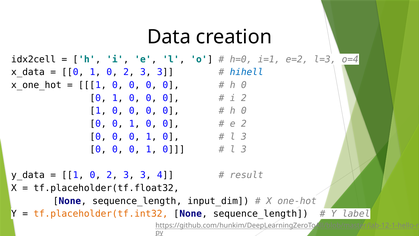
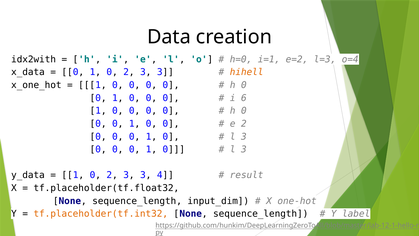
idx2cell: idx2cell -> idx2with
hihell colour: blue -> orange
i 2: 2 -> 6
